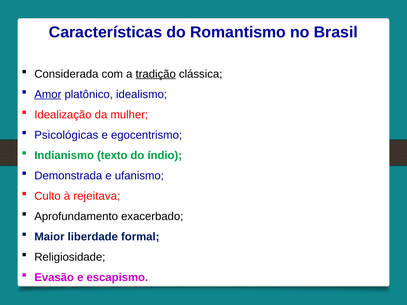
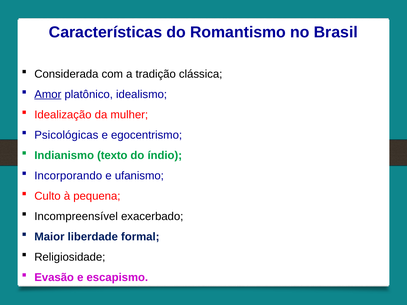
tradição underline: present -> none
Demonstrada: Demonstrada -> Incorporando
rejeitava: rejeitava -> pequena
Aprofundamento: Aprofundamento -> Incompreensível
